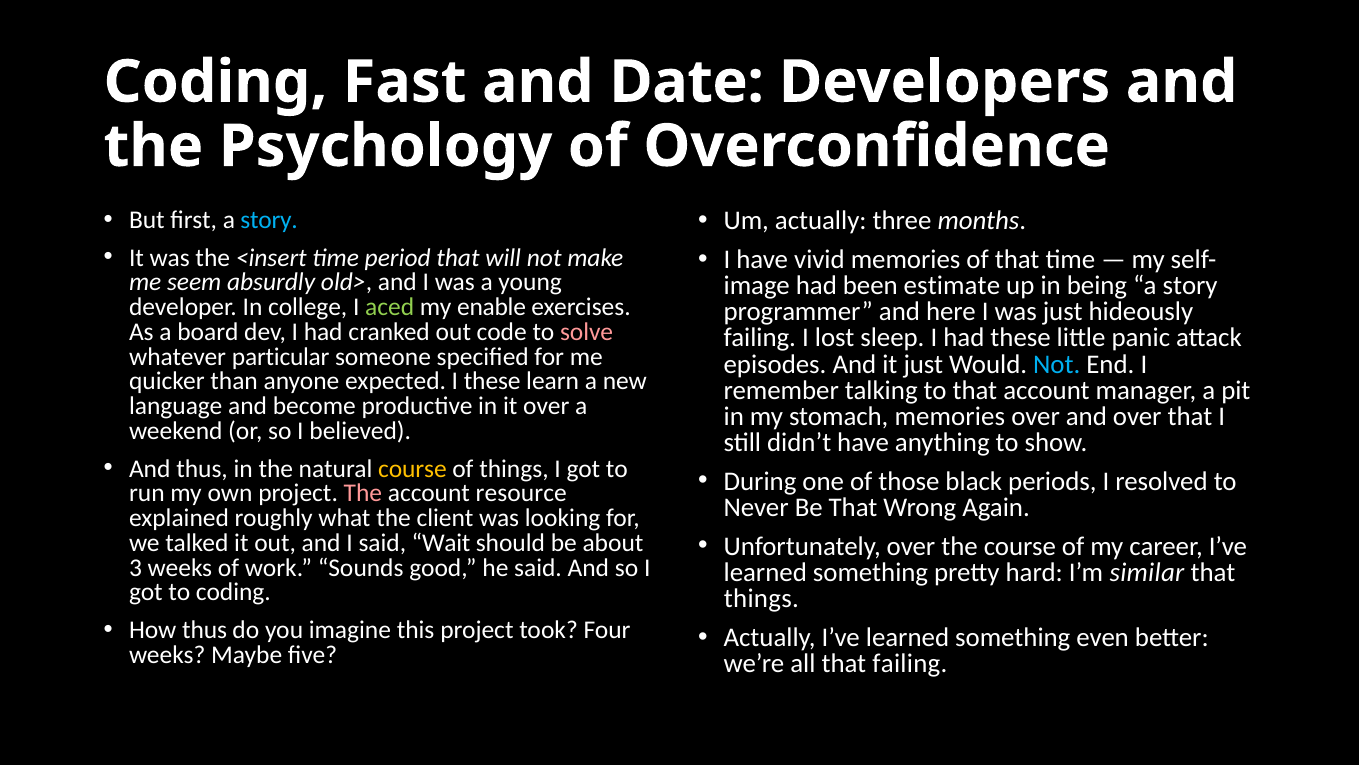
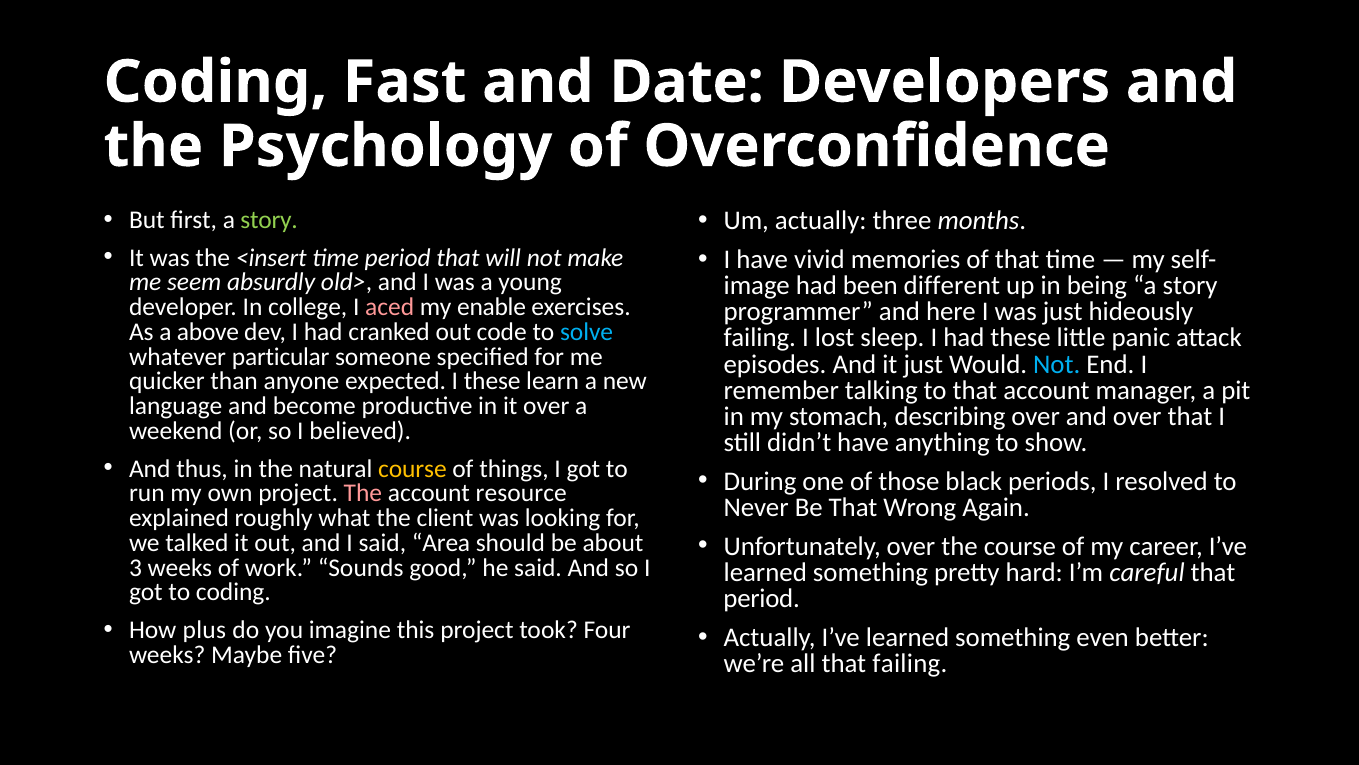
story at (269, 220) colour: light blue -> light green
estimate: estimate -> different
aced colour: light green -> pink
board: board -> above
solve colour: pink -> light blue
stomach memories: memories -> describing
Wait: Wait -> Area
similar: similar -> careful
things at (761, 598): things -> period
How thus: thus -> plus
